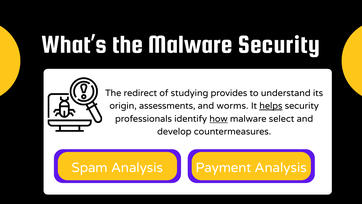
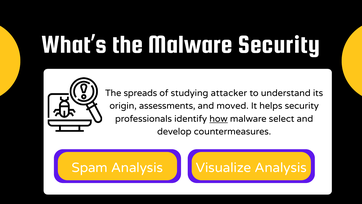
redirect: redirect -> spreads
provides: provides -> attacker
worms: worms -> moved
helps underline: present -> none
Payment: Payment -> Visualize
